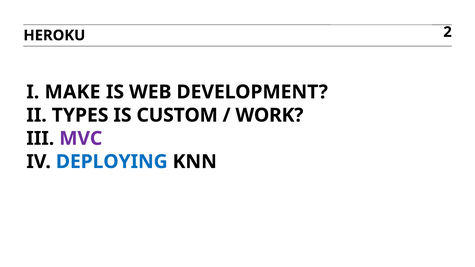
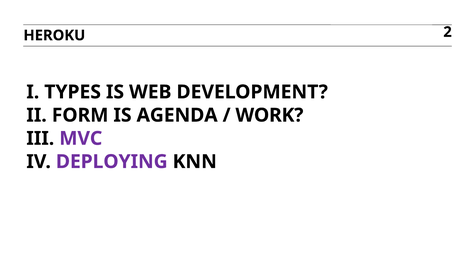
MAKE: MAKE -> TYPES
TYPES: TYPES -> FORM
CUSTOM: CUSTOM -> AGENDA
DEPLOYING colour: blue -> purple
